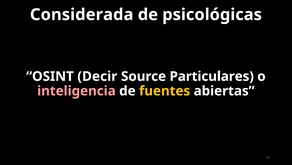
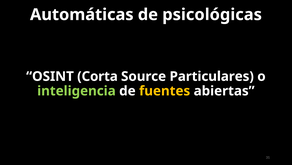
Considerada: Considerada -> Automáticas
Decir: Decir -> Corta
inteligencia colour: pink -> light green
